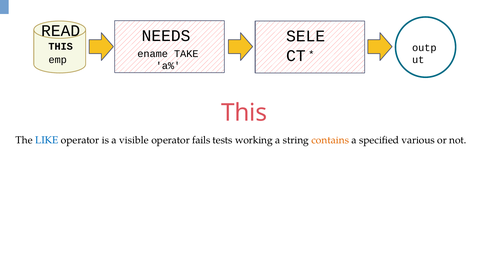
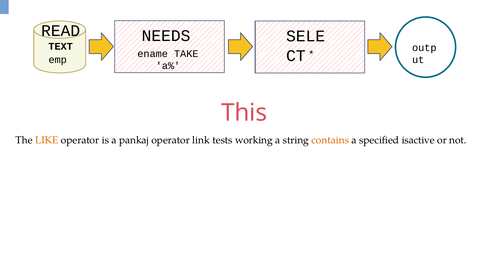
THIS at (61, 46): THIS -> TEXT
LIKE colour: blue -> orange
visible: visible -> pankaj
fails: fails -> link
various: various -> isactive
